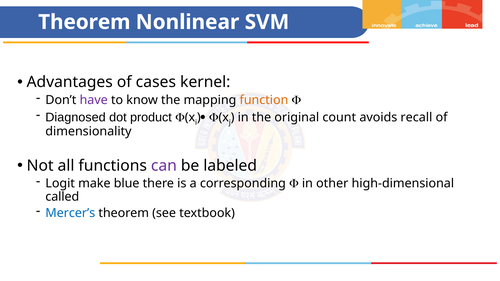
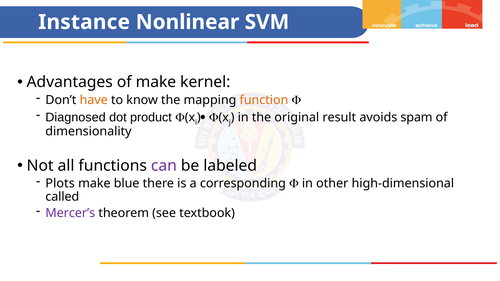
Theorem at (84, 22): Theorem -> Instance
of cases: cases -> make
have colour: purple -> orange
count: count -> result
recall: recall -> spam
Logit: Logit -> Plots
Mercer’s colour: blue -> purple
